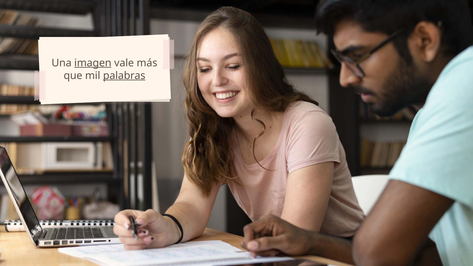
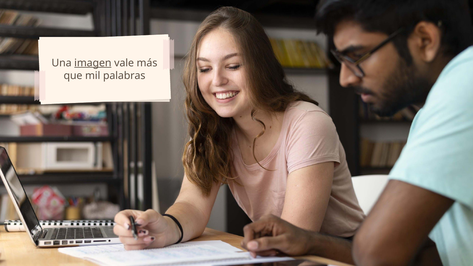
palabras underline: present -> none
